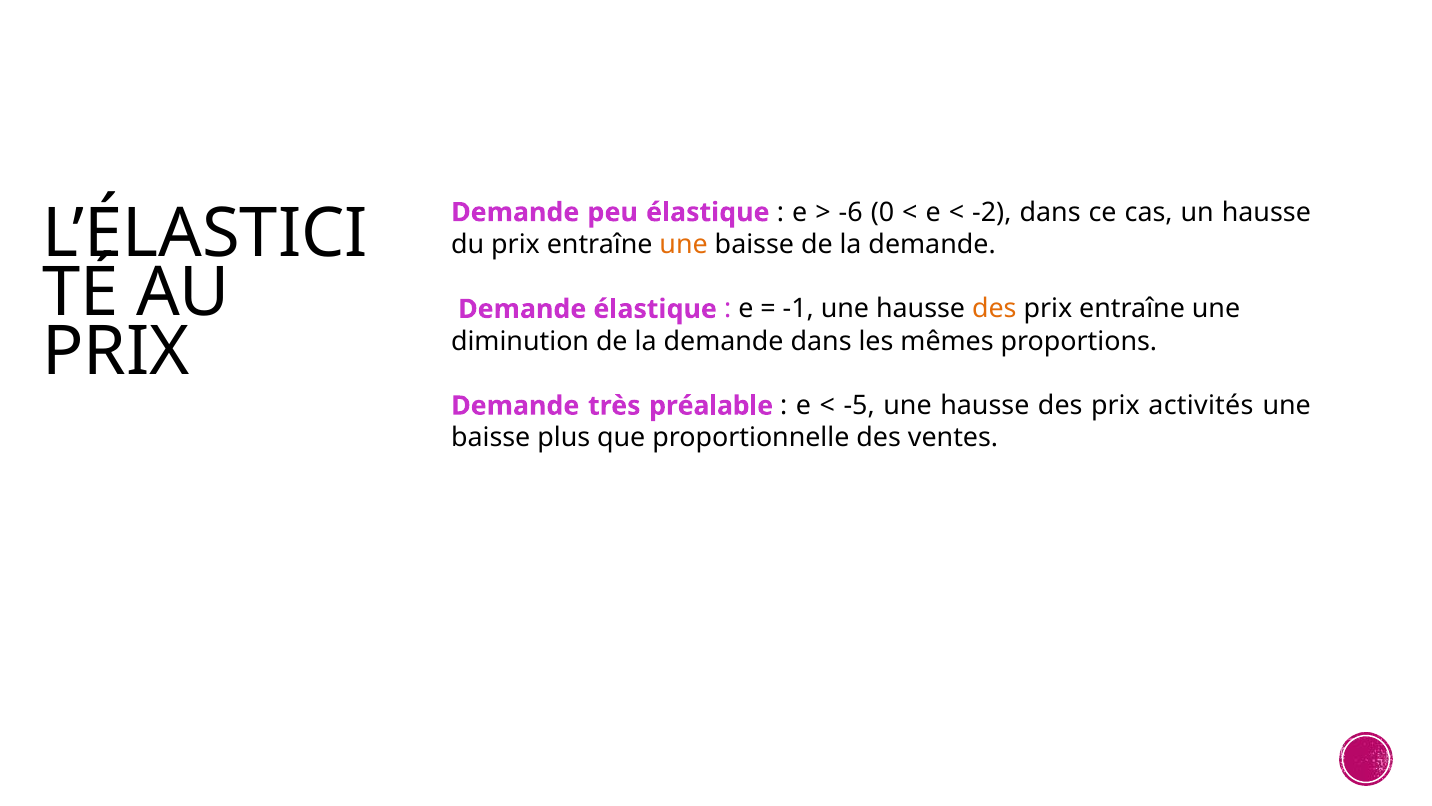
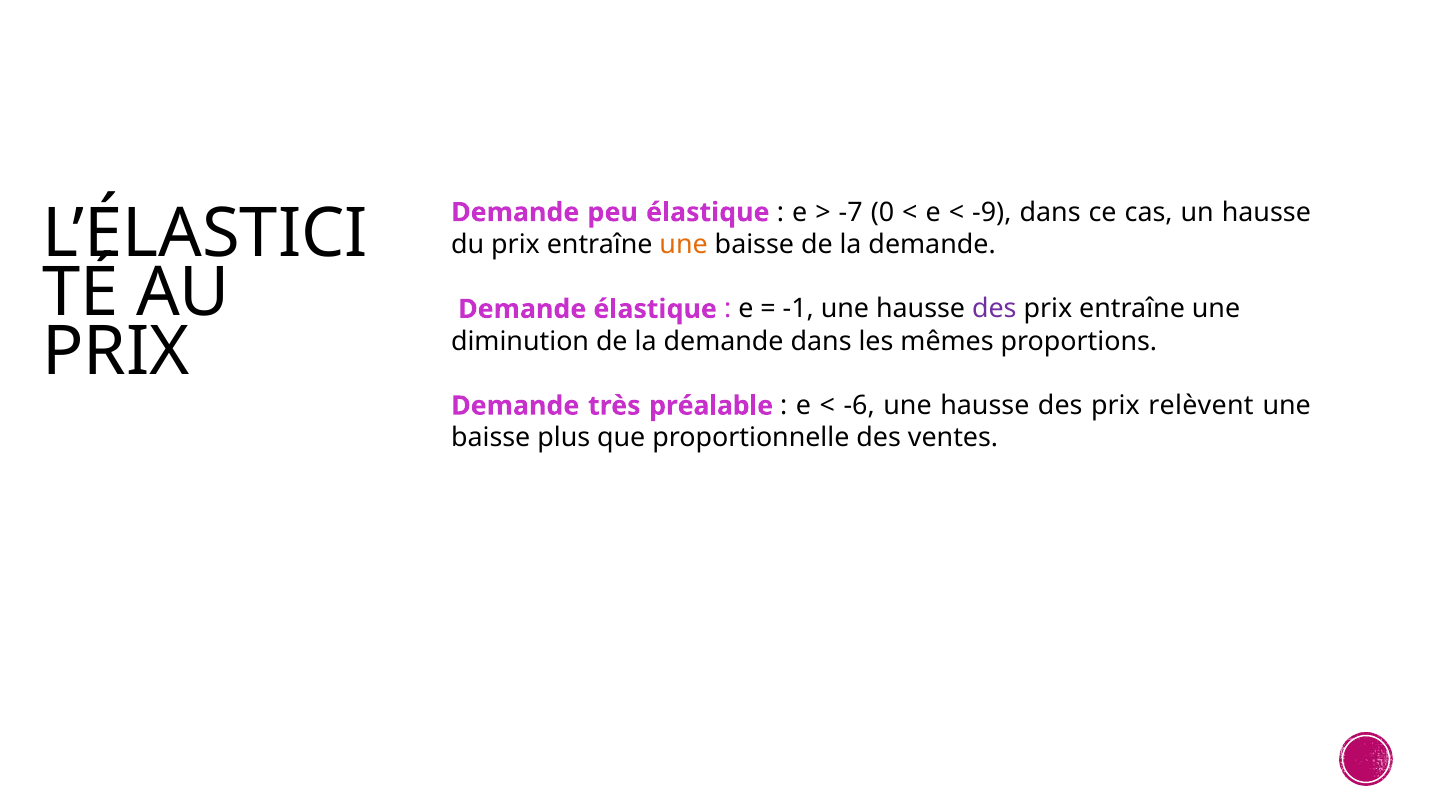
-6: -6 -> -7
-2: -2 -> -9
des at (994, 309) colour: orange -> purple
-5: -5 -> -6
activités: activités -> relèvent
